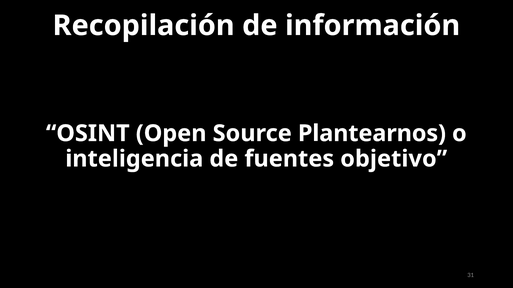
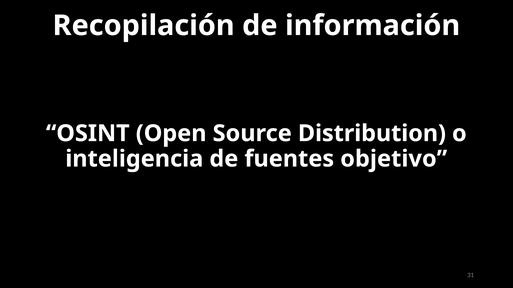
Plantearnos: Plantearnos -> Distribution
